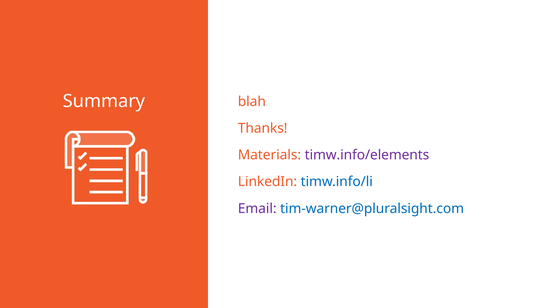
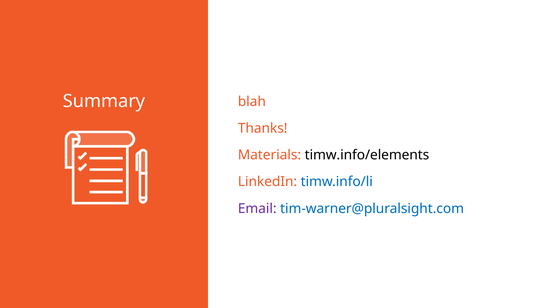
timw.info/elements colour: purple -> black
